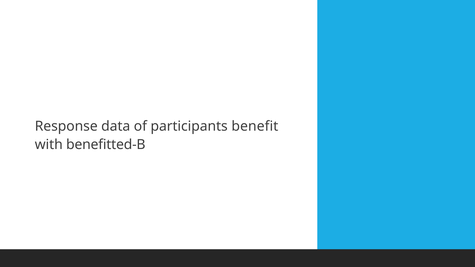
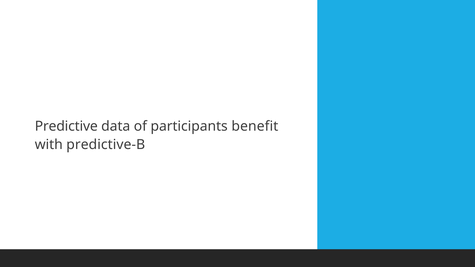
Response: Response -> Predictive
benefitted-B: benefitted-B -> predictive-B
